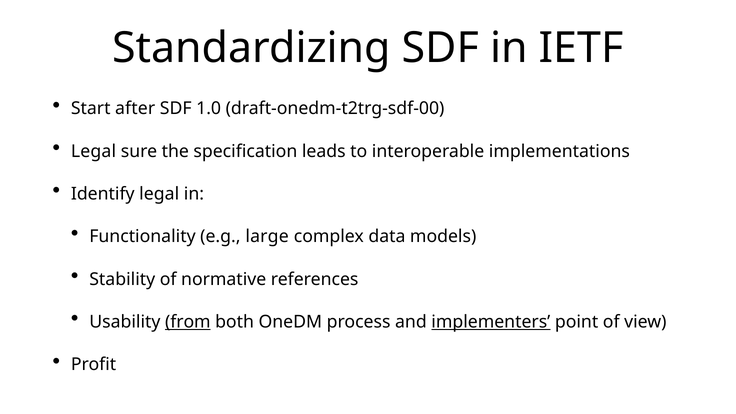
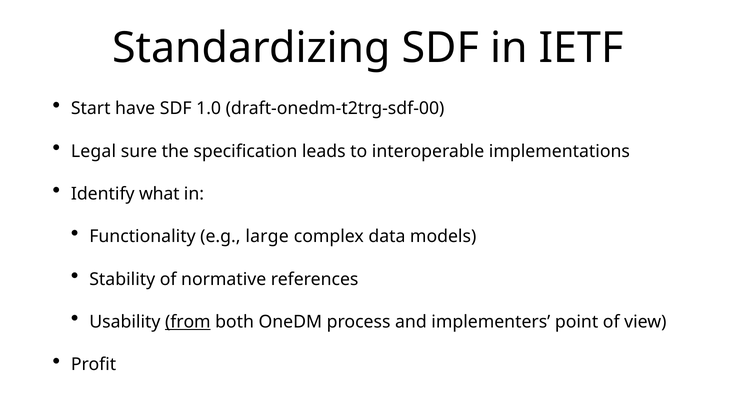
after: after -> have
Identify legal: legal -> what
implementers underline: present -> none
